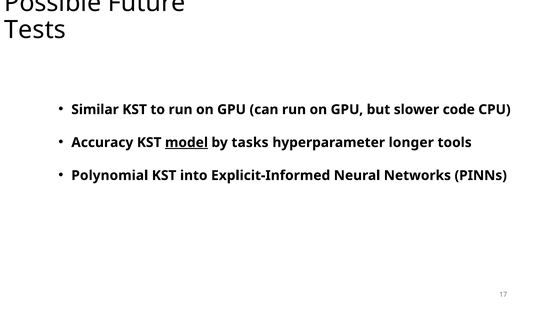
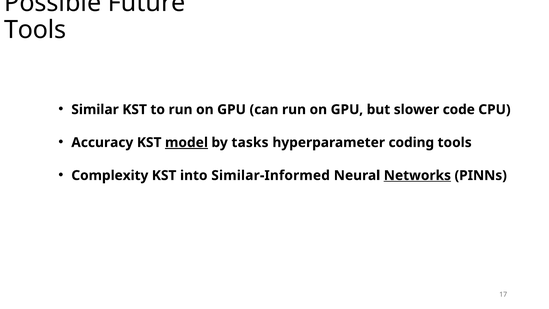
Tests at (35, 30): Tests -> Tools
longer: longer -> coding
Polynomial: Polynomial -> Complexity
Explicit-Informed: Explicit-Informed -> Similar-Informed
Networks underline: none -> present
